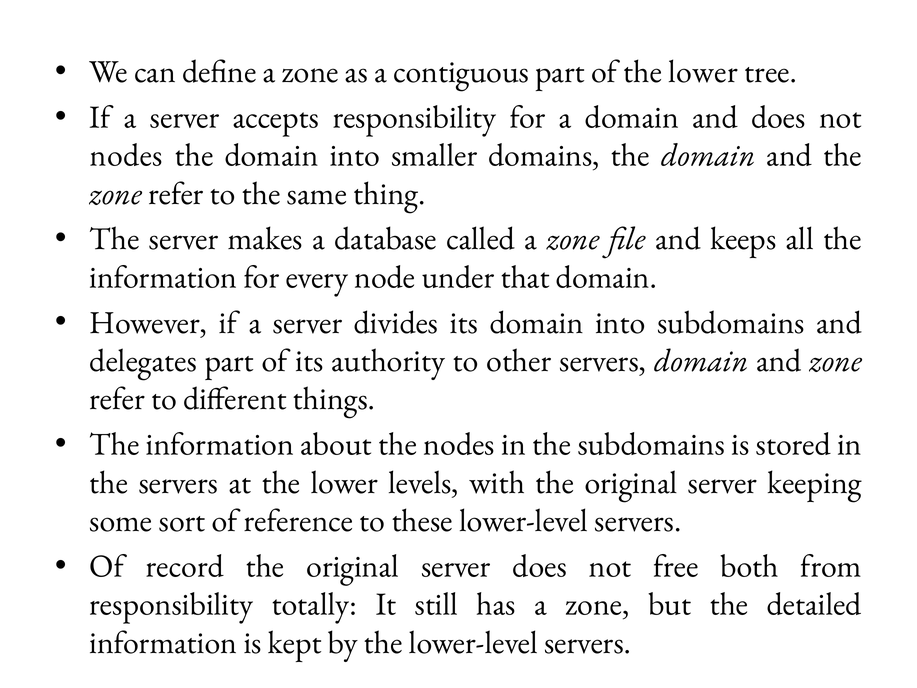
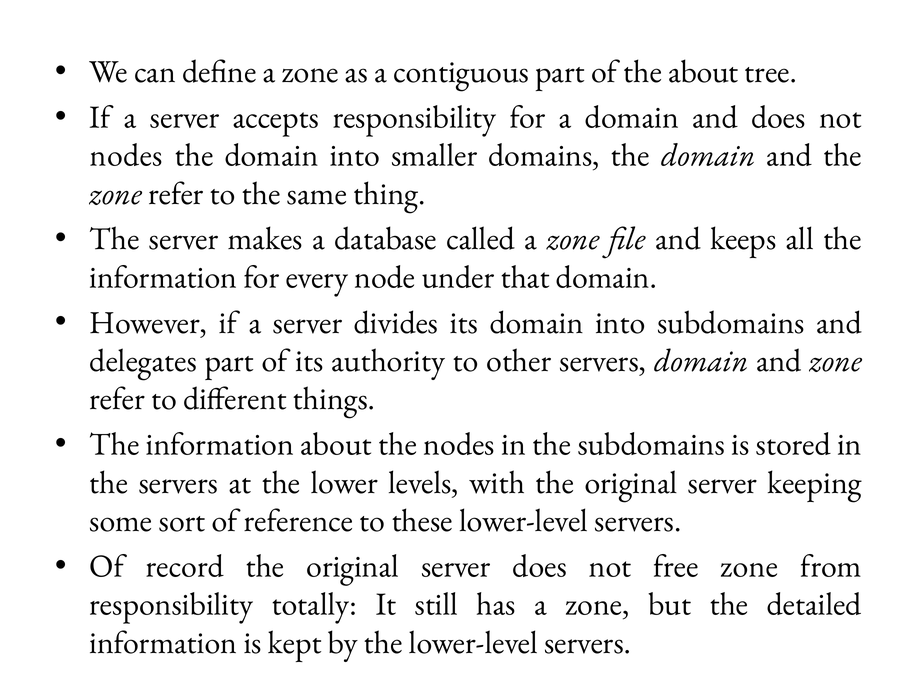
of the lower: lower -> about
free both: both -> zone
